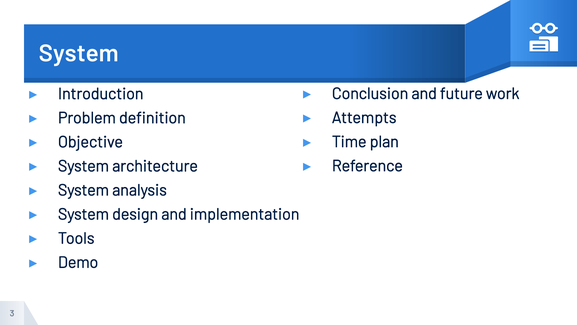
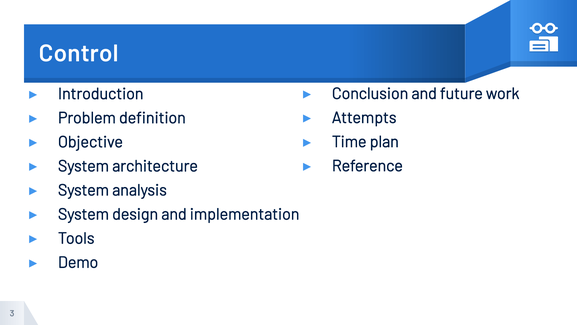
System at (79, 54): System -> Control
